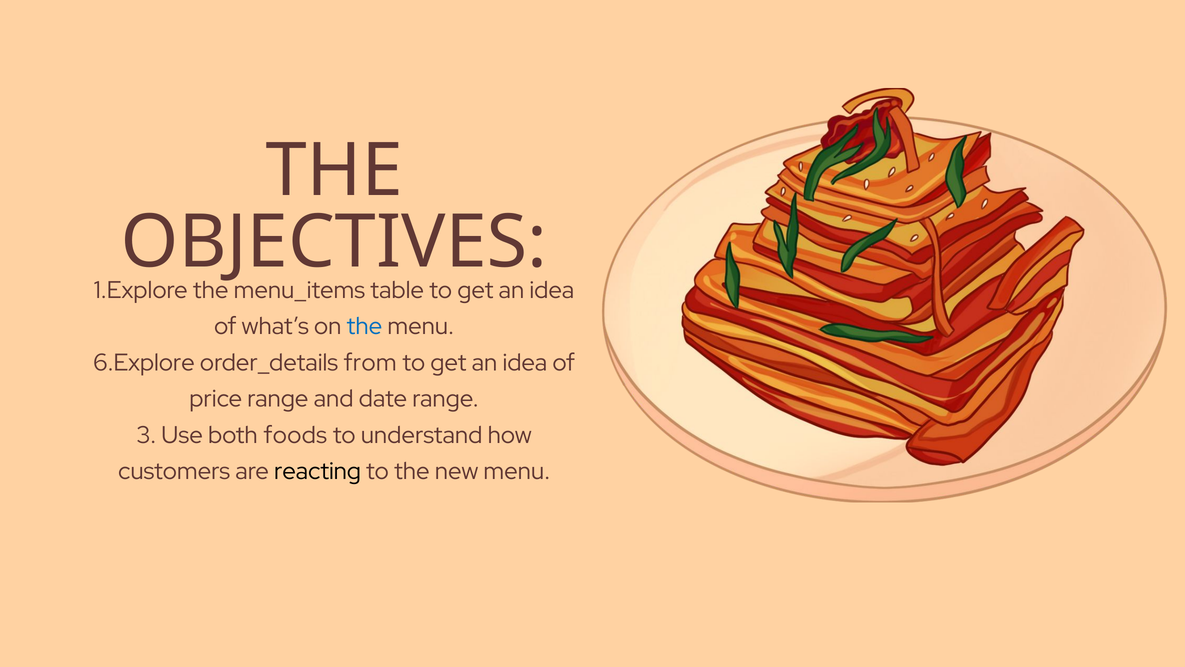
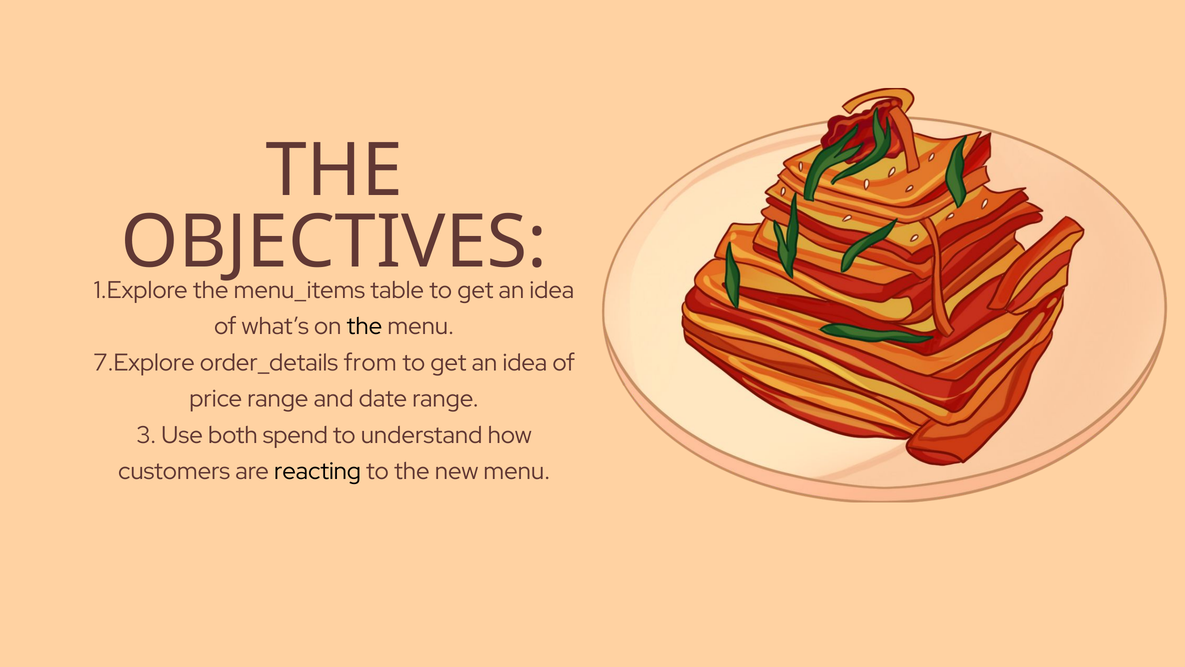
the at (364, 326) colour: blue -> black
6.Explore: 6.Explore -> 7.Explore
foods: foods -> spend
